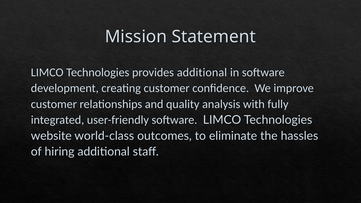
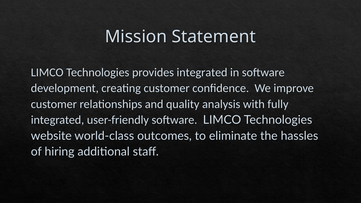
provides additional: additional -> integrated
